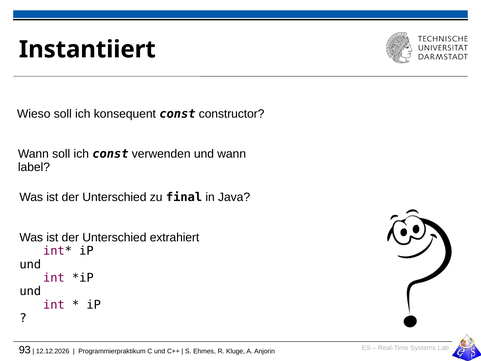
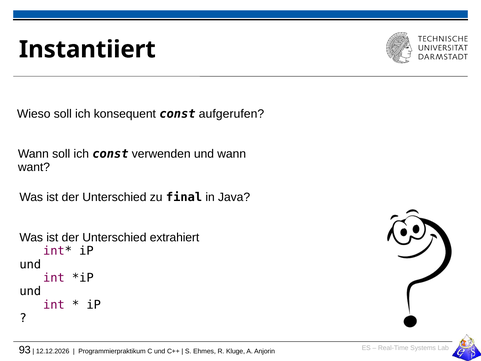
constructor: constructor -> aufgerufen
label: label -> want
